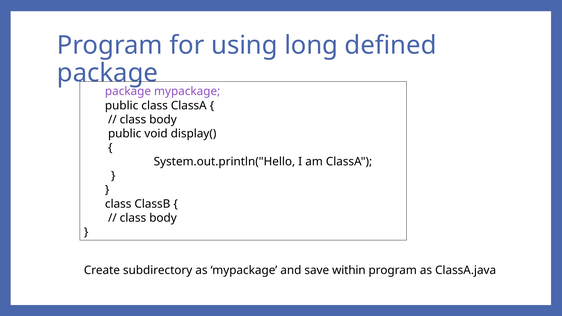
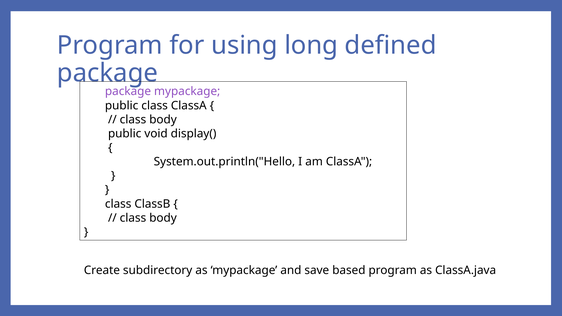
within: within -> based
